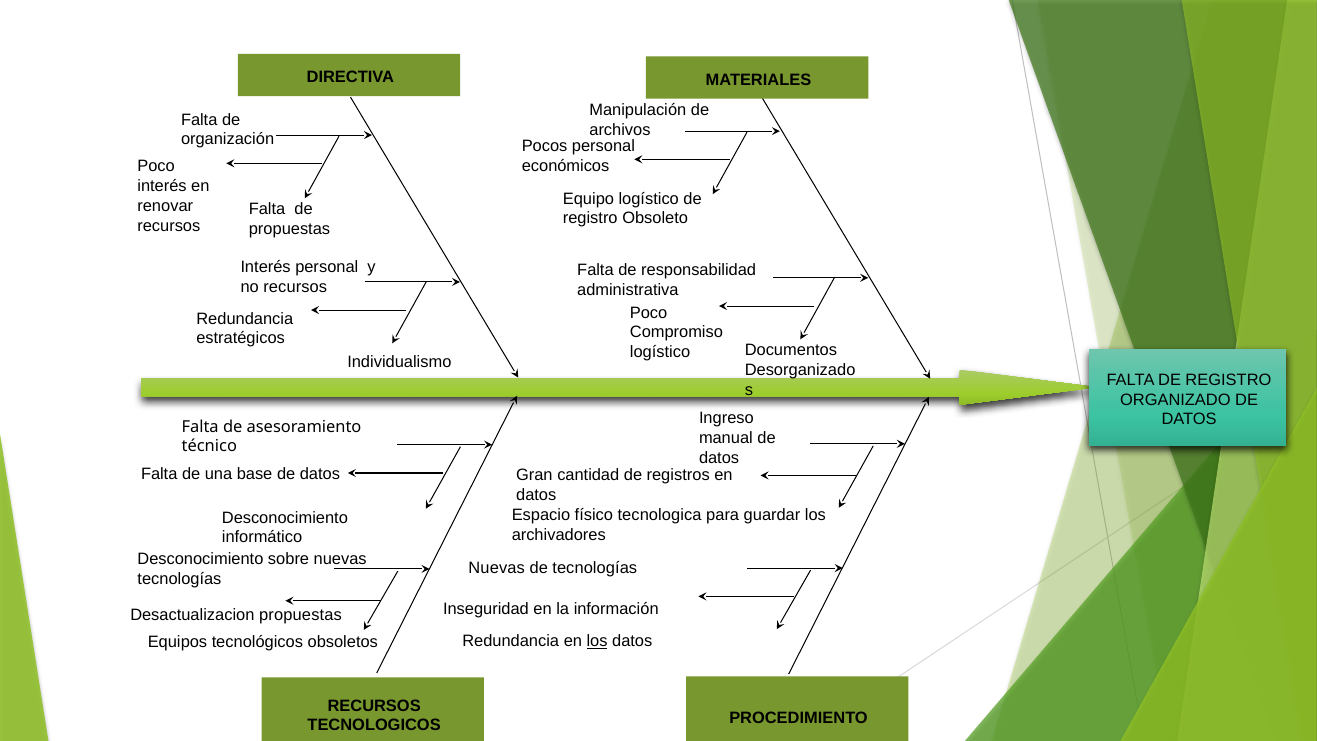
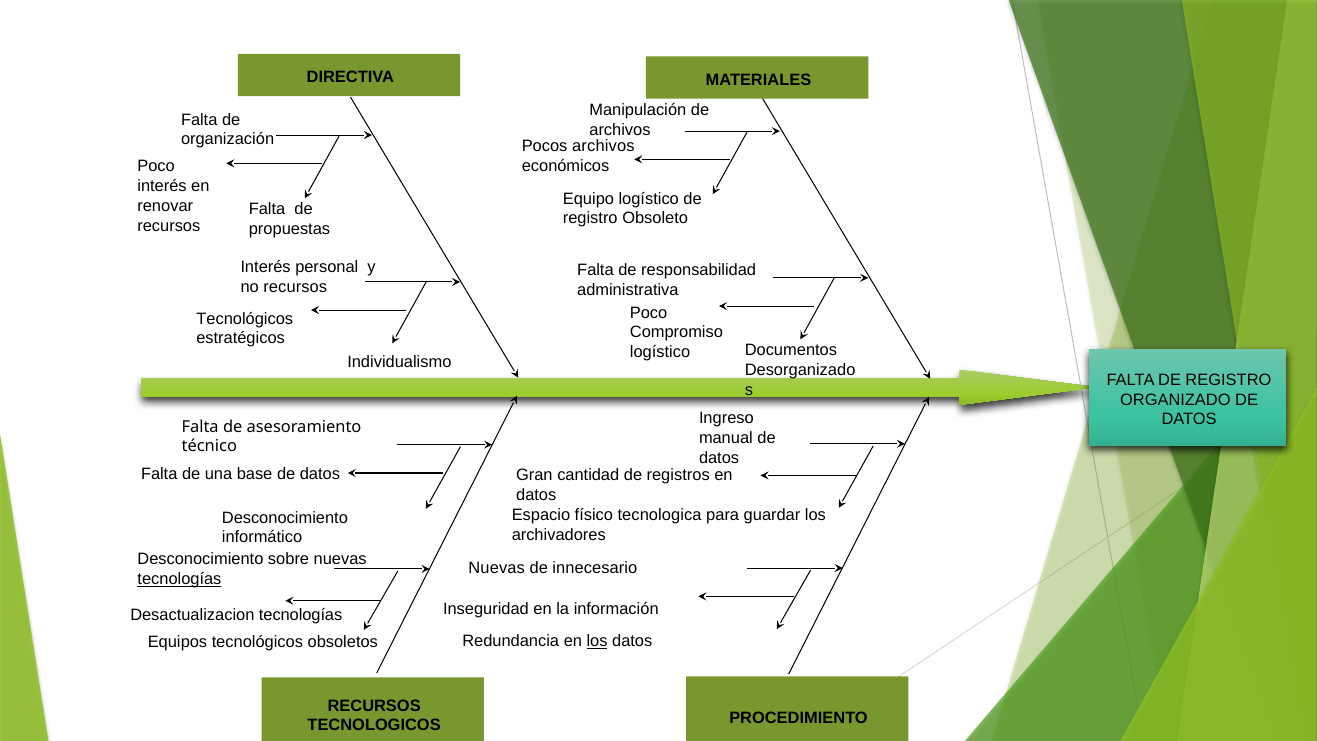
Pocos personal: personal -> archivos
Redundancia at (245, 319): Redundancia -> Tecnológicos
de tecnologías: tecnologías -> innecesario
tecnologías at (179, 579) underline: none -> present
Desactualizacion propuestas: propuestas -> tecnologías
